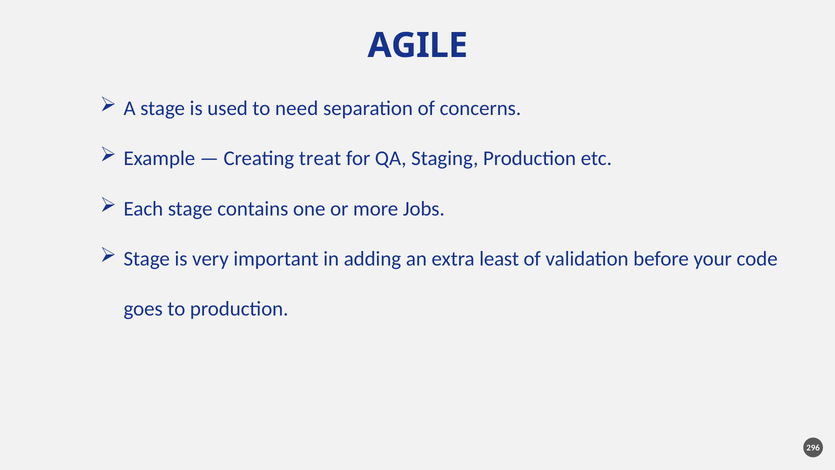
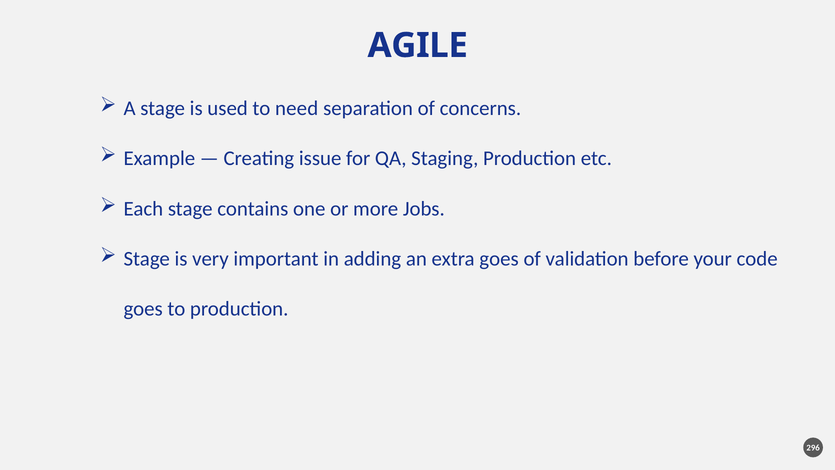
treat: treat -> issue
extra least: least -> goes
